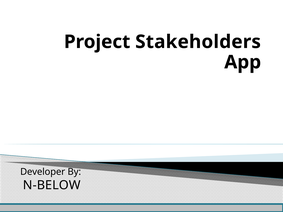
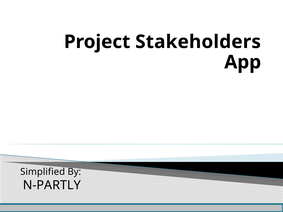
Developer: Developer -> Simplified
N-BELOW: N-BELOW -> N-PARTLY
